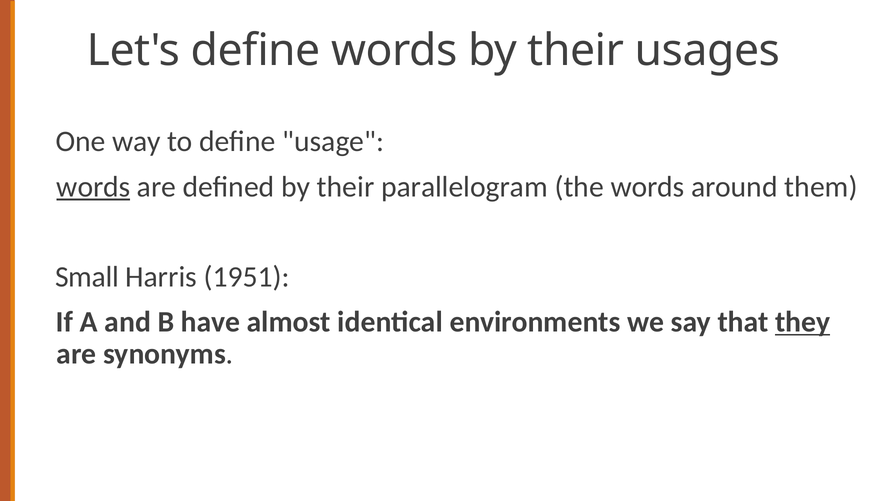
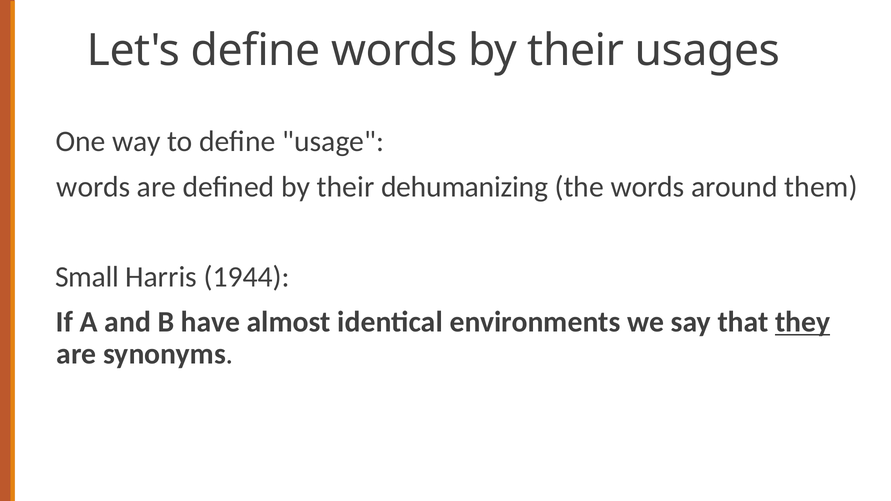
words at (93, 187) underline: present -> none
parallelogram: parallelogram -> dehumanizing
1951: 1951 -> 1944
